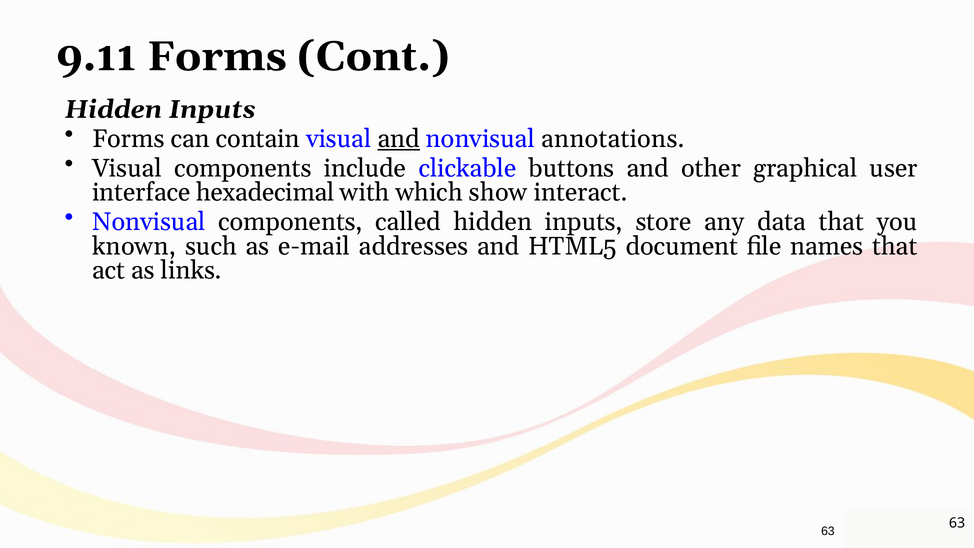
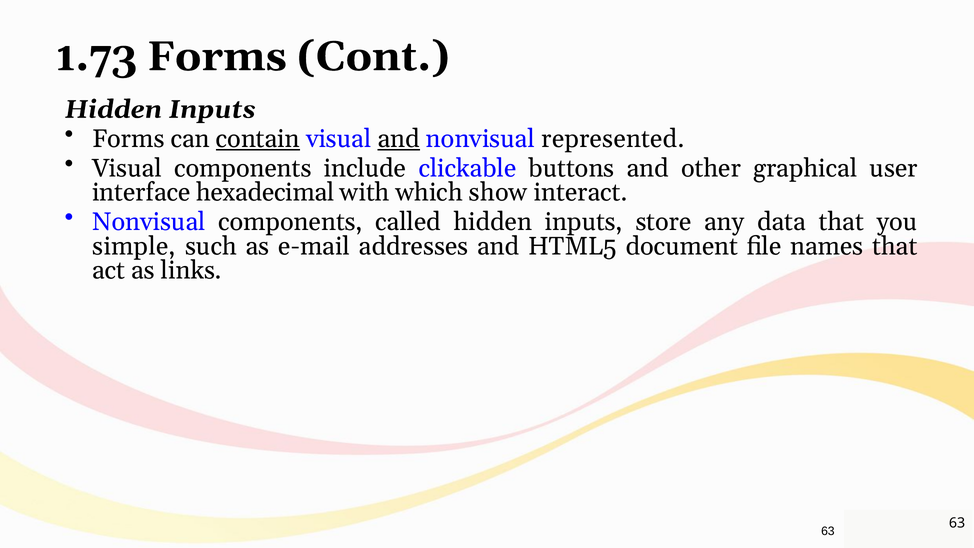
9.11: 9.11 -> 1.73
contain underline: none -> present
annotations: annotations -> represented
known: known -> simple
